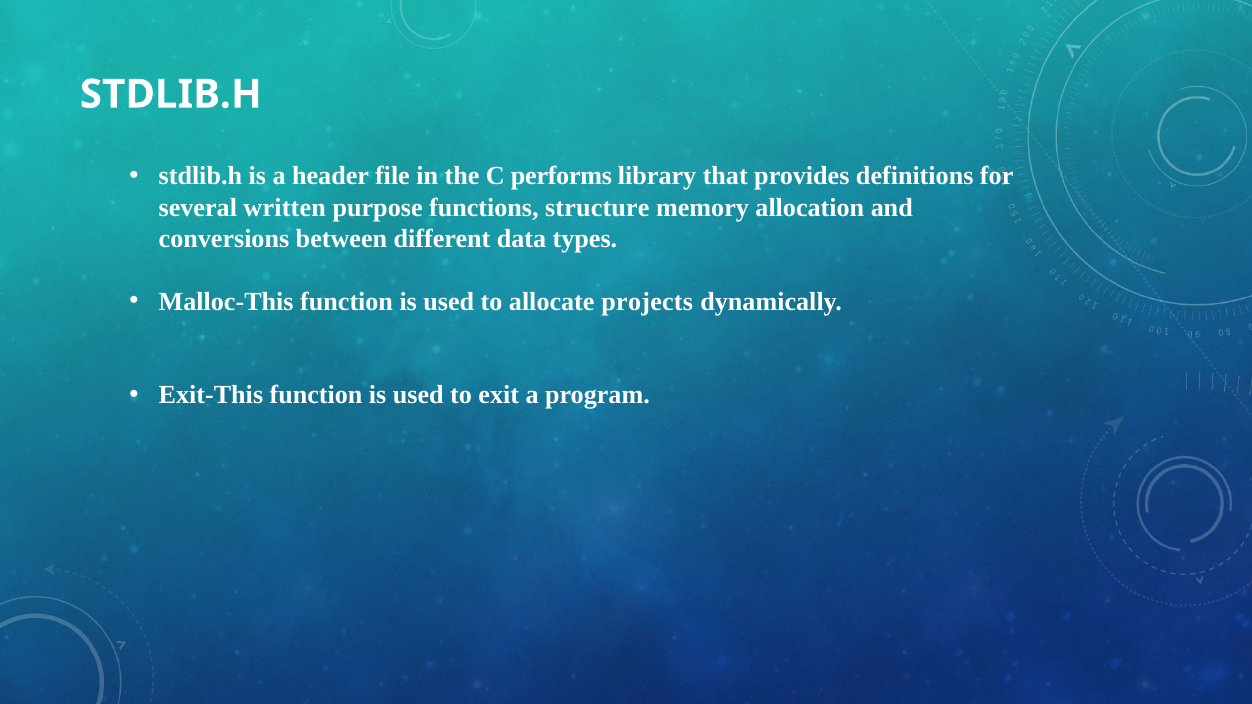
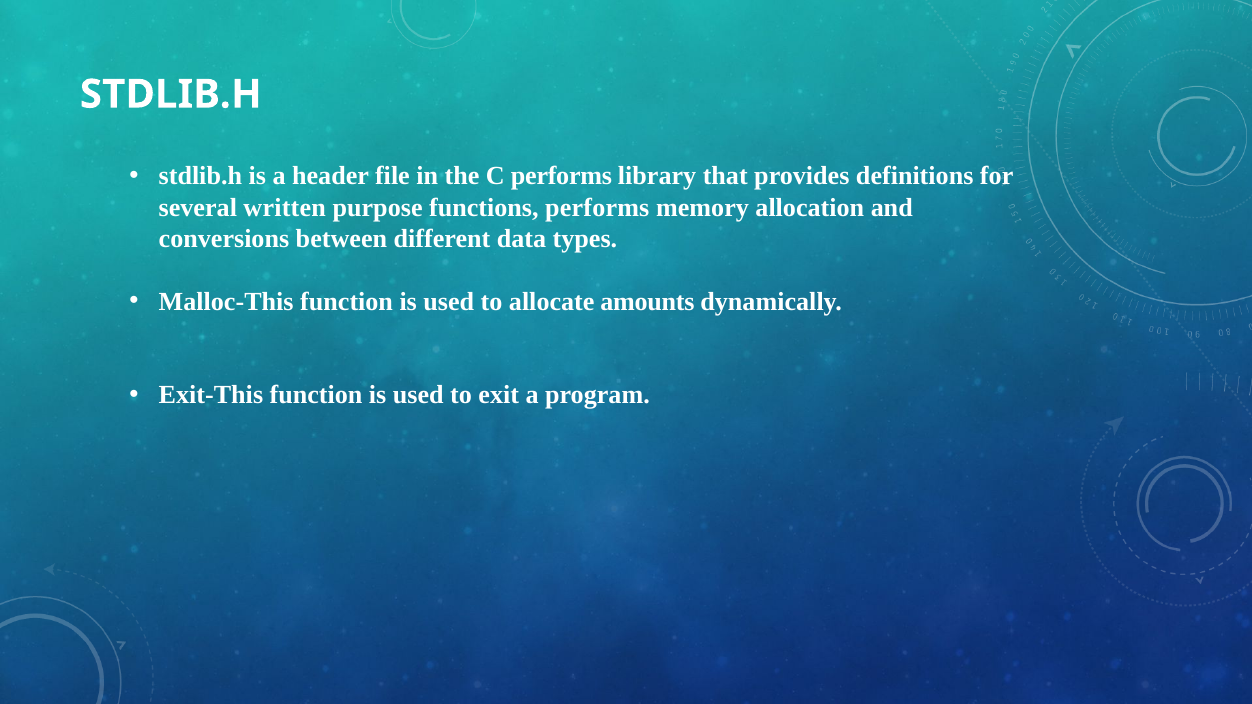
functions structure: structure -> performs
projects: projects -> amounts
